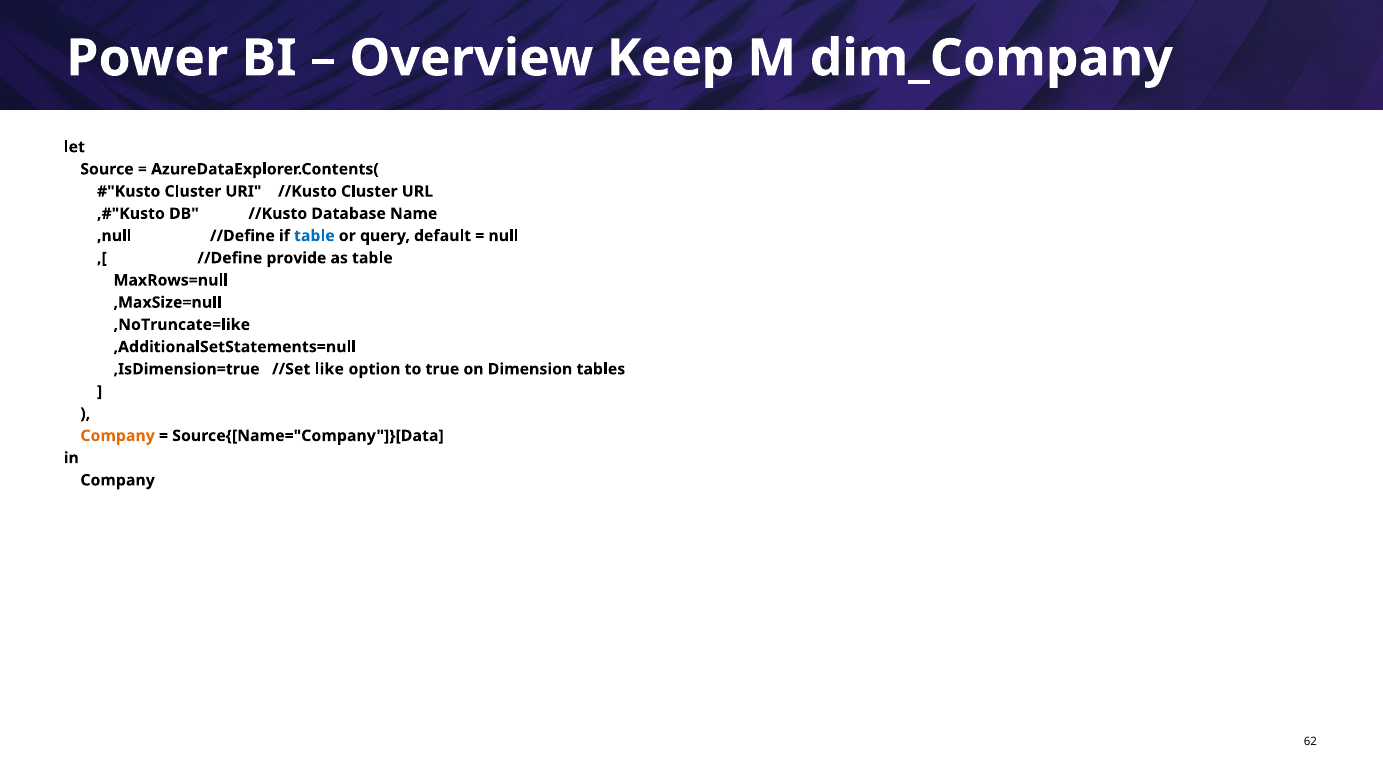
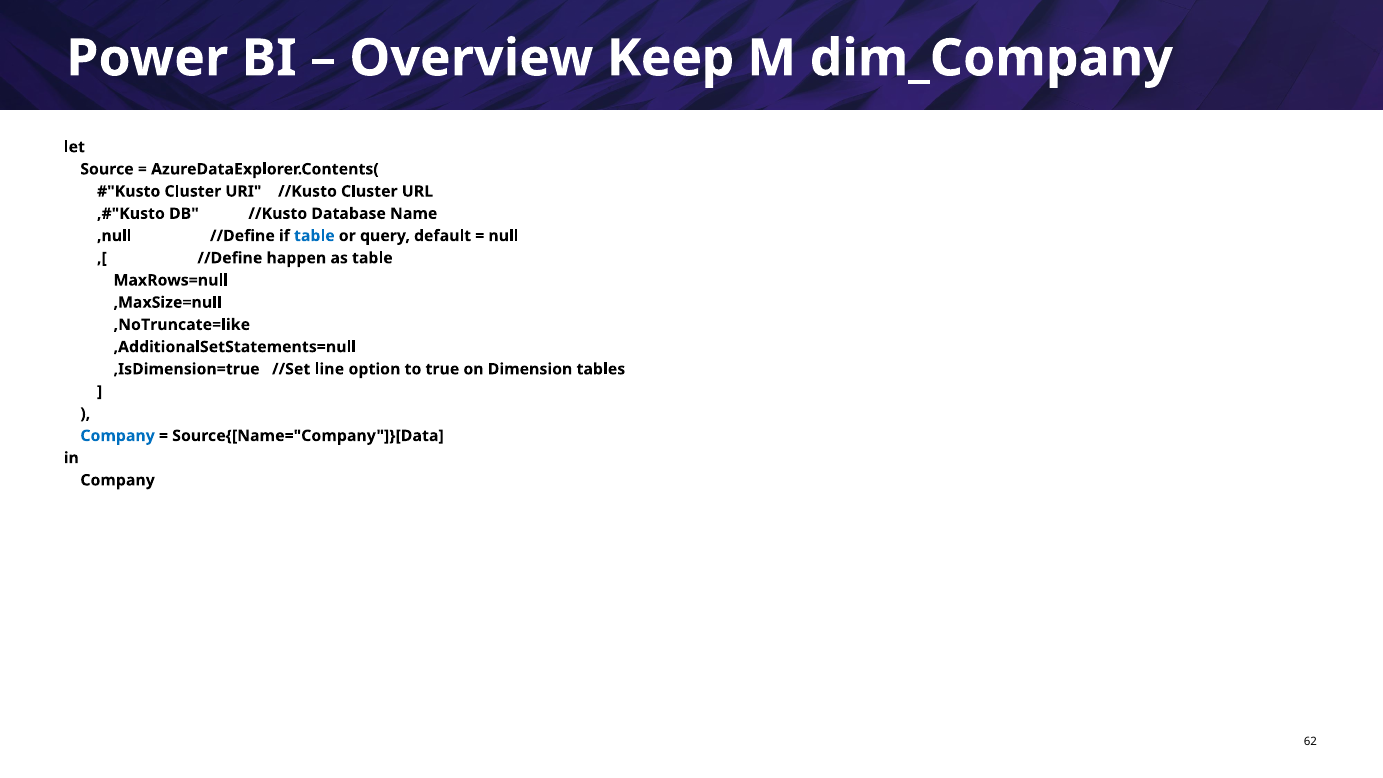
provide: provide -> happen
like: like -> line
Company at (118, 436) colour: orange -> blue
